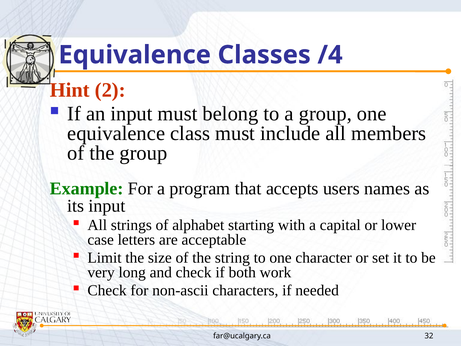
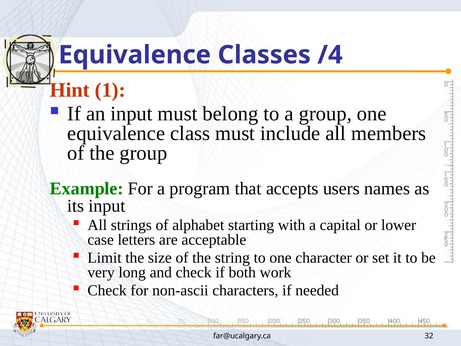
2: 2 -> 1
